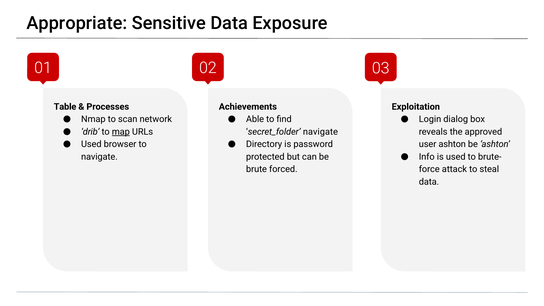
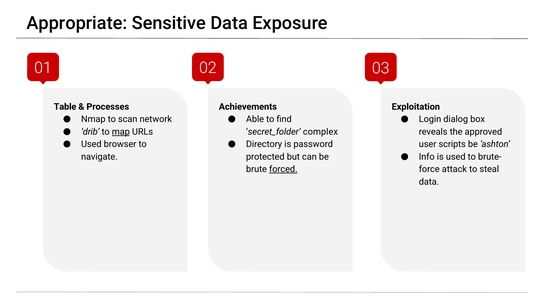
secret_folder navigate: navigate -> complex
user ashton: ashton -> scripts
forced underline: none -> present
